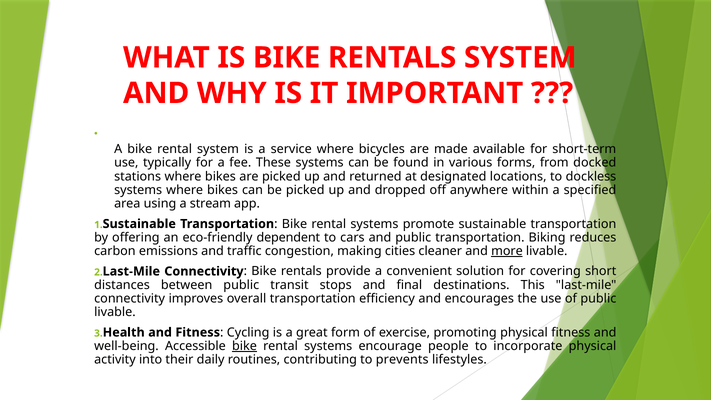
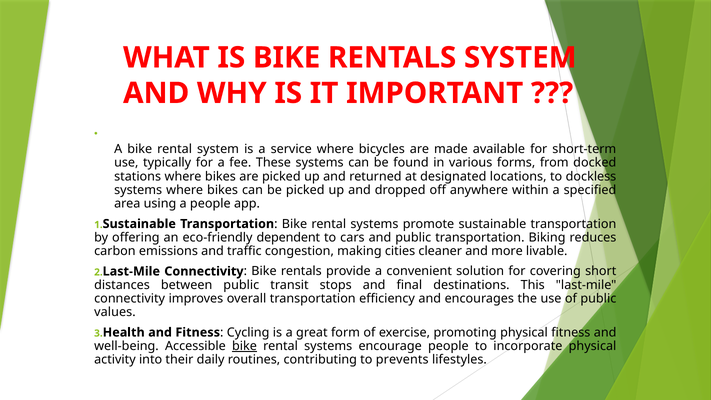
a stream: stream -> people
more underline: present -> none
livable at (115, 312): livable -> values
